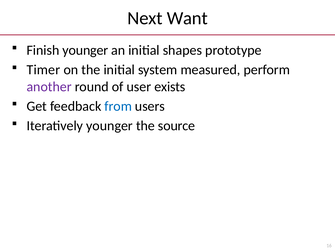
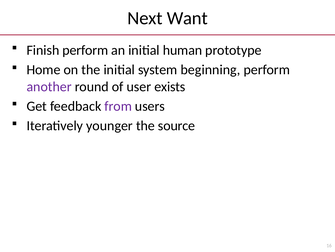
Finish younger: younger -> perform
shapes: shapes -> human
Timer: Timer -> Home
measured: measured -> beginning
from colour: blue -> purple
